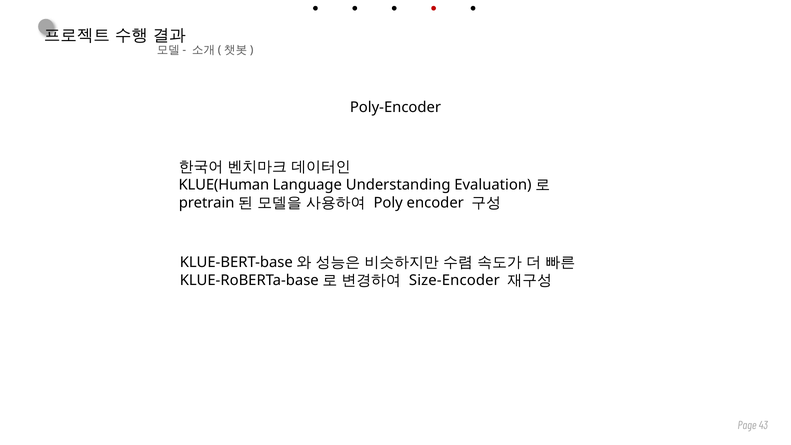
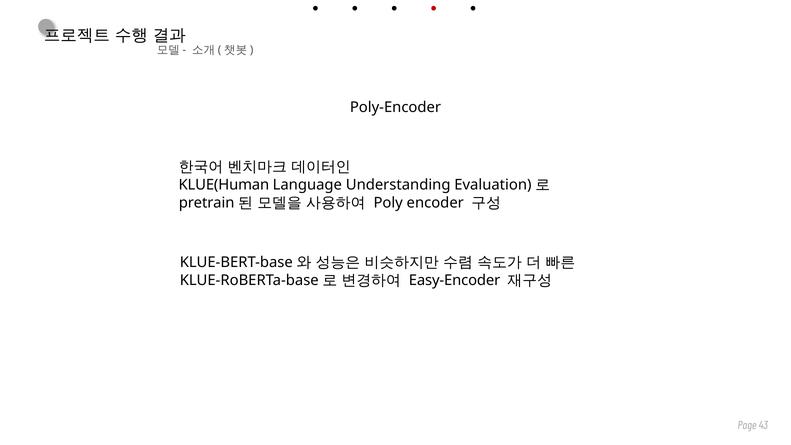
Size-Encoder: Size-Encoder -> Easy-Encoder
